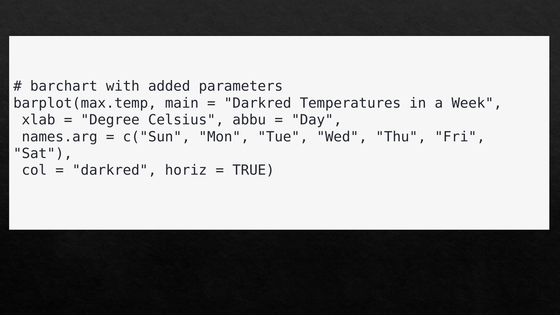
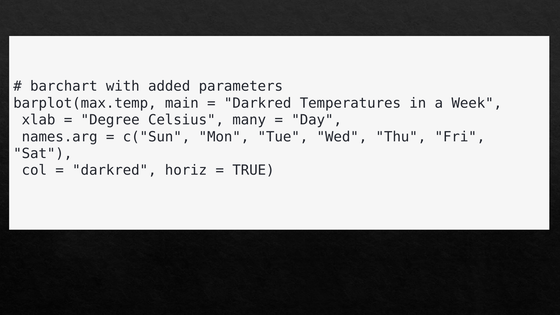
abbu: abbu -> many
